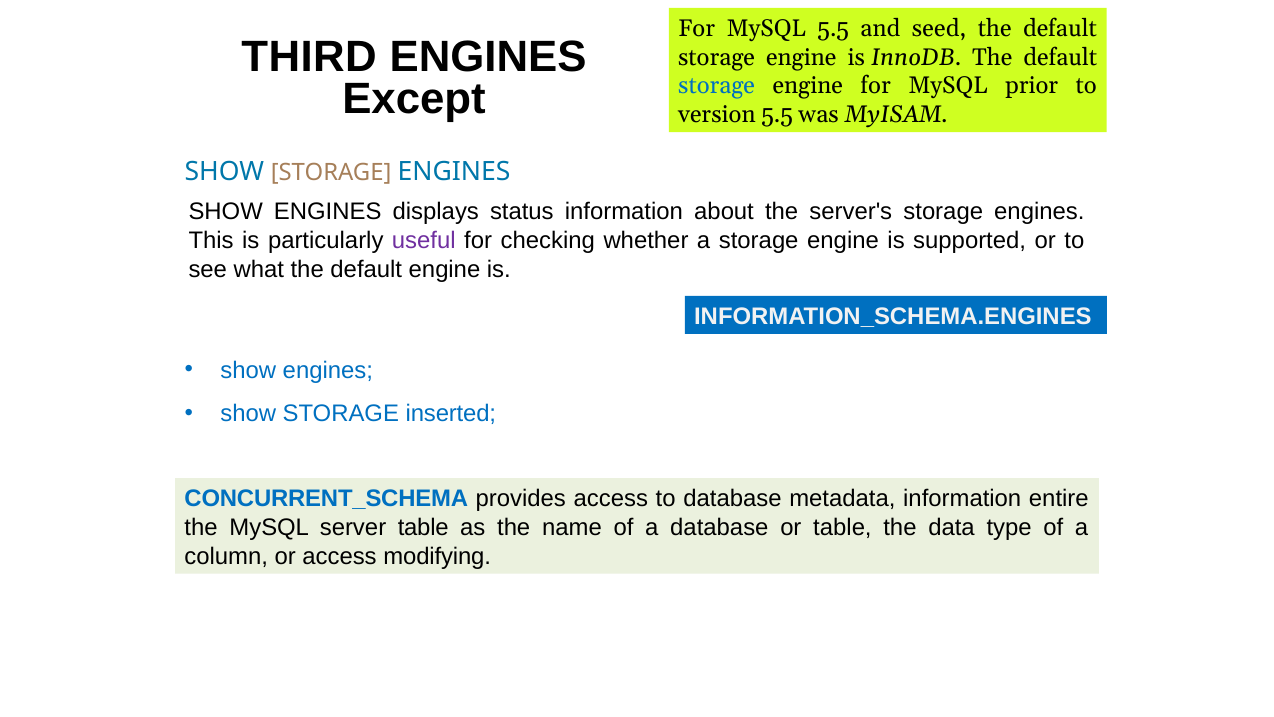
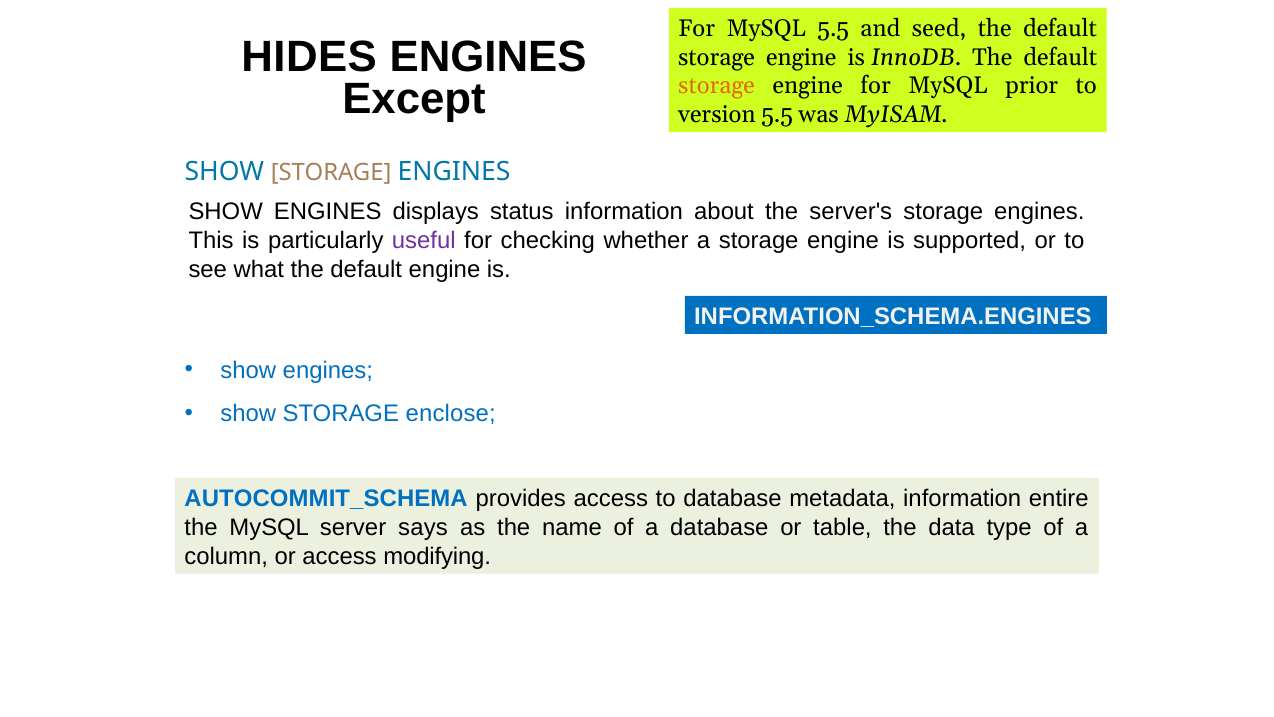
THIRD: THIRD -> HIDES
storage at (717, 86) colour: blue -> orange
inserted: inserted -> enclose
CONCURRENT_SCHEMA: CONCURRENT_SCHEMA -> AUTOCOMMIT_SCHEMA
server table: table -> says
